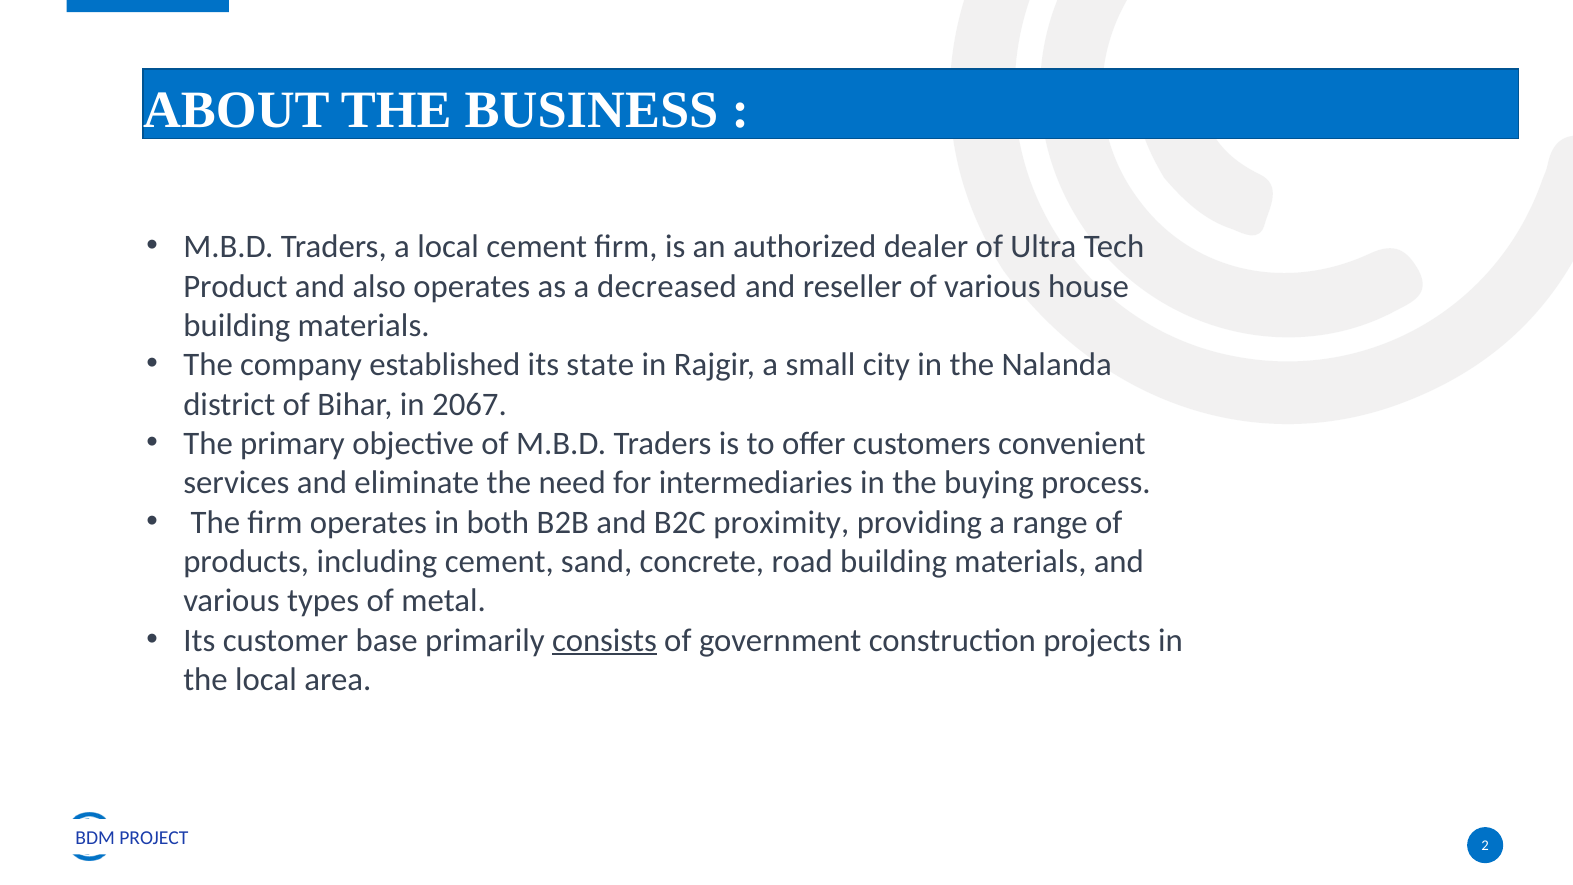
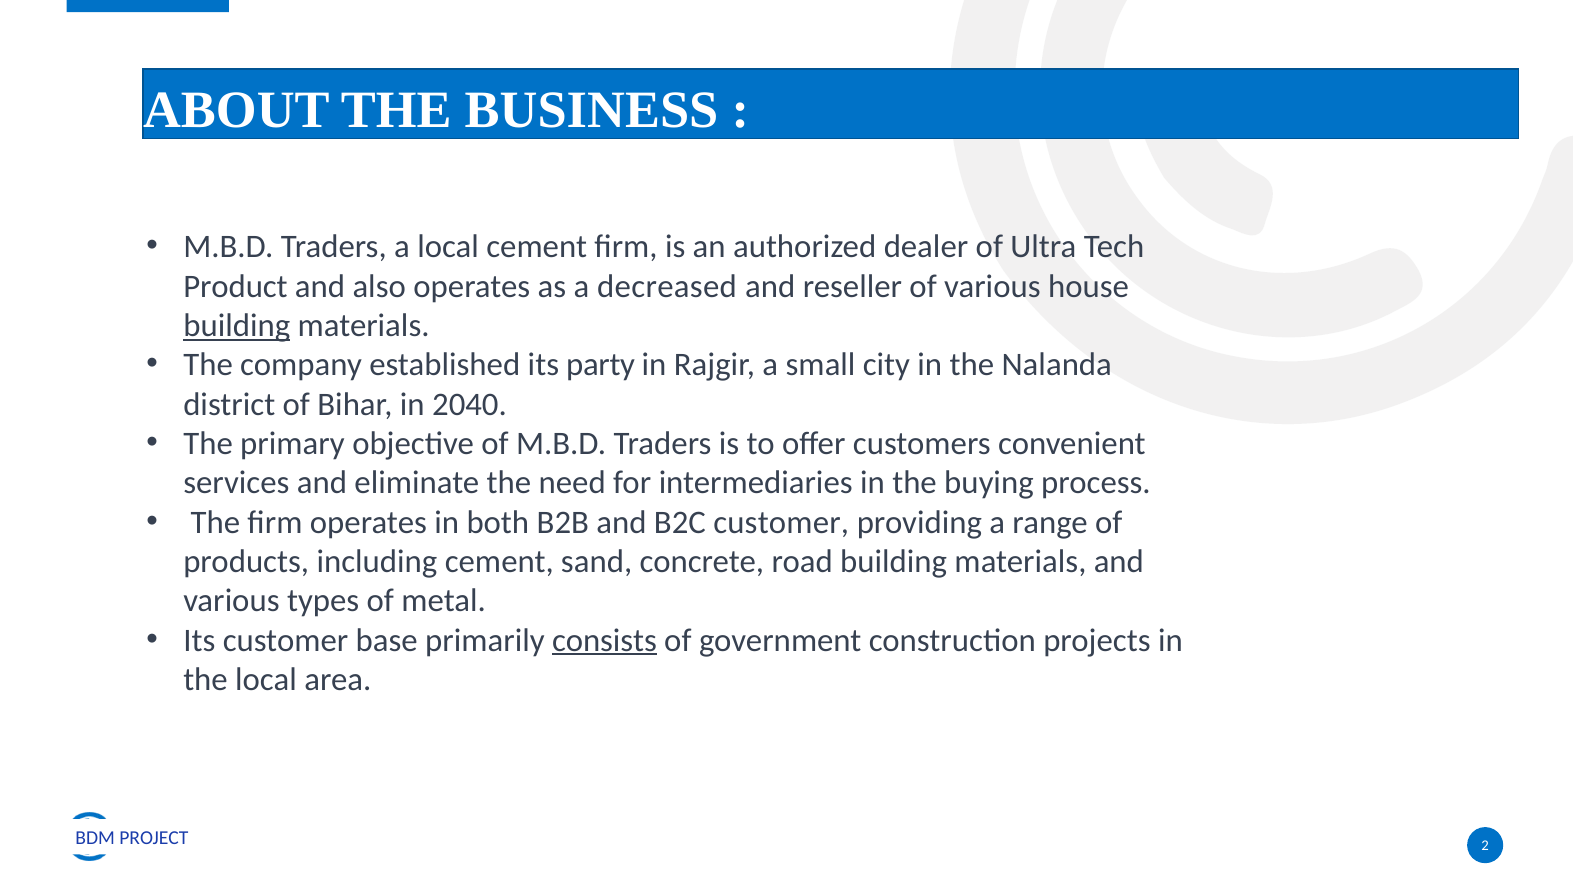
building at (237, 325) underline: none -> present
state: state -> party
2067: 2067 -> 2040
B2C proximity: proximity -> customer
